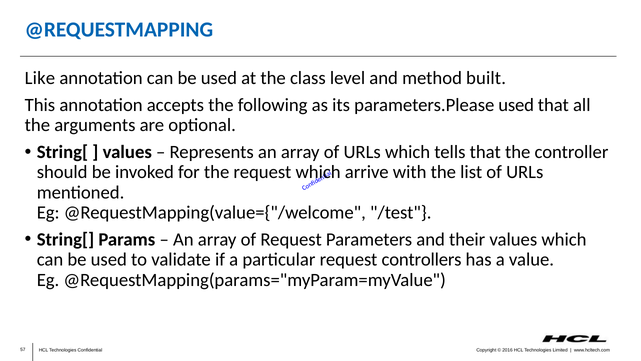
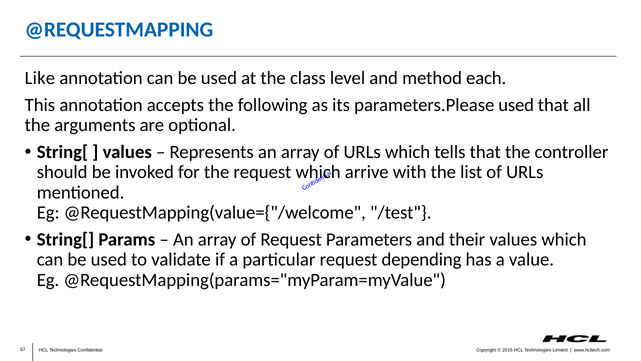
built: built -> each
controllers: controllers -> depending
